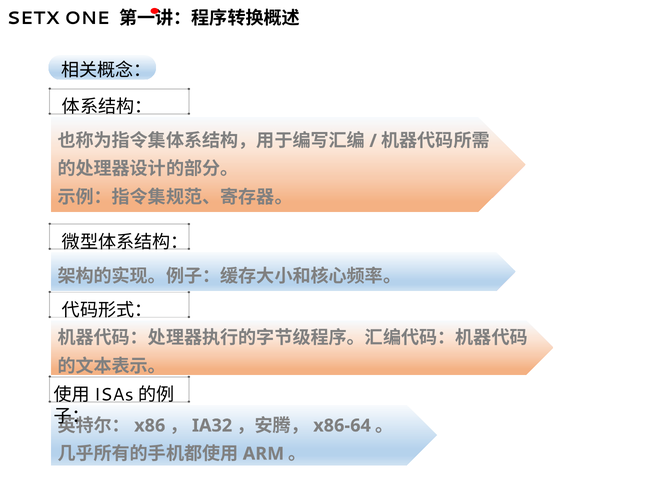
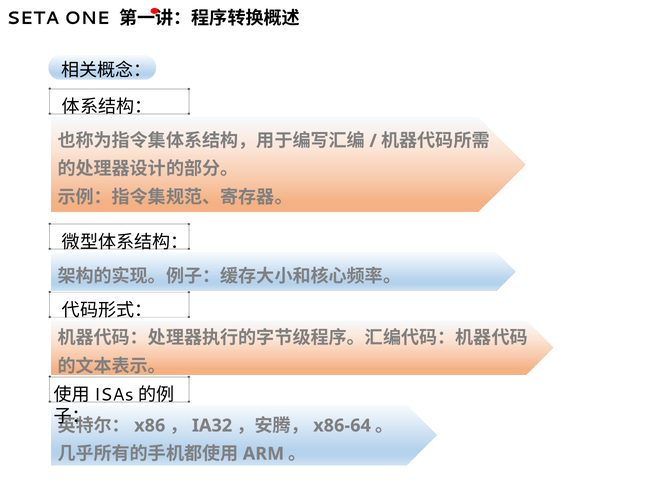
SETX: SETX -> SETA
